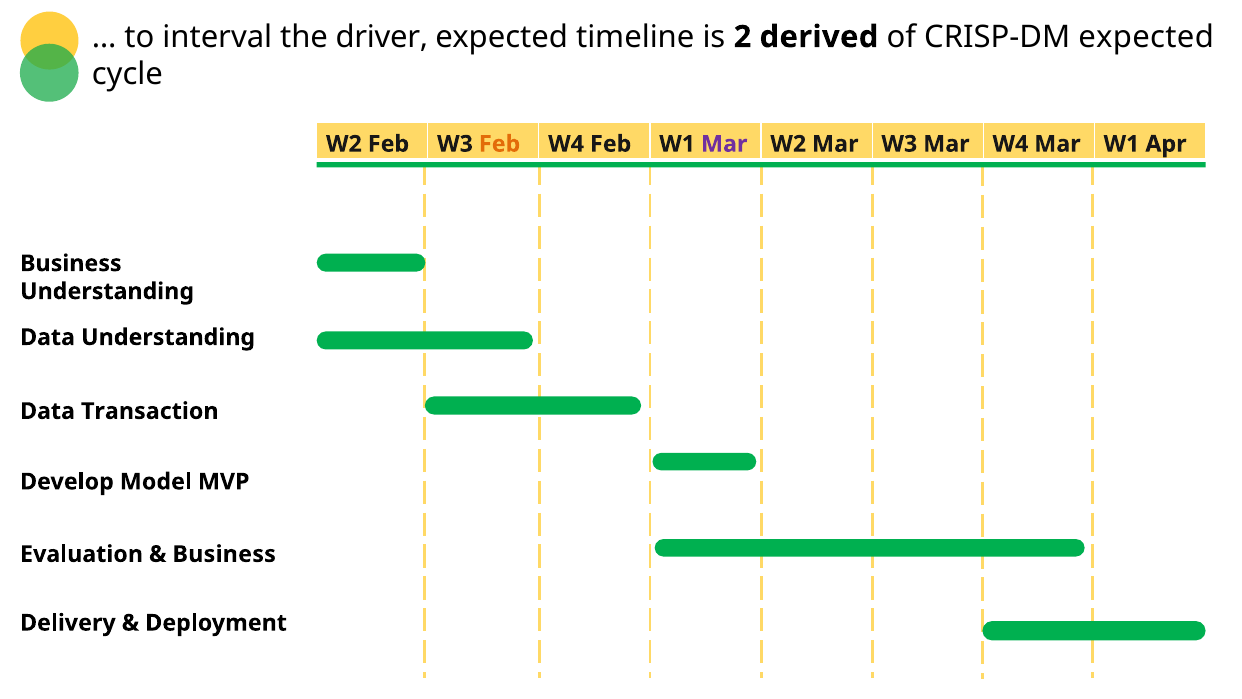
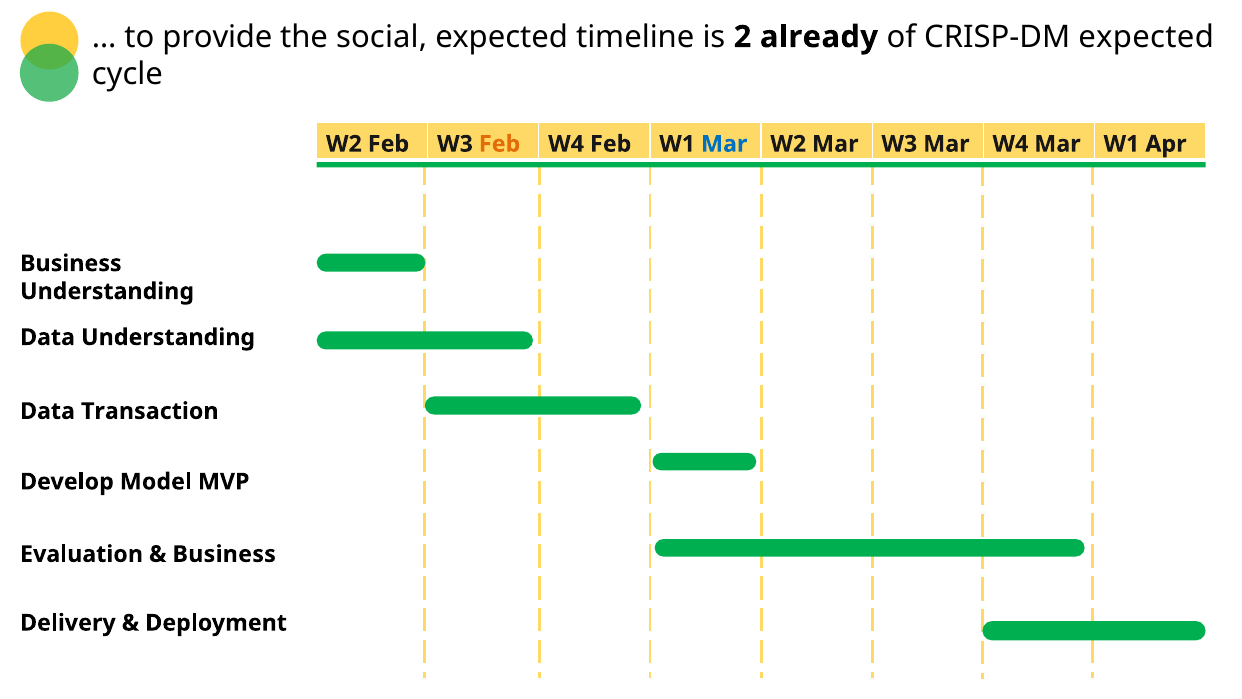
interval: interval -> provide
driver: driver -> social
derived: derived -> already
Mar at (724, 144) colour: purple -> blue
